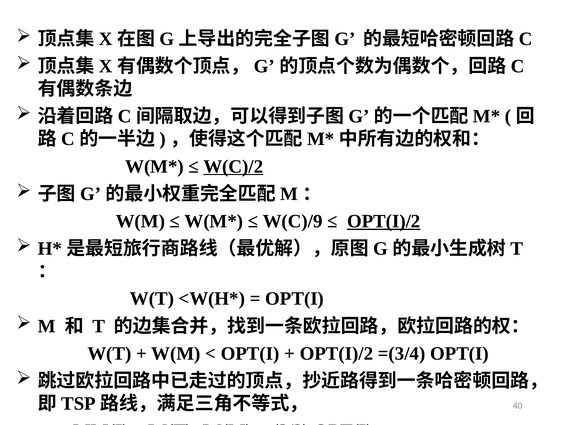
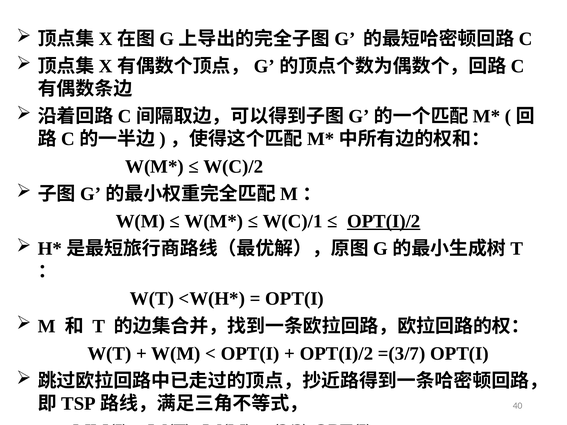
W(C)/2 underline: present -> none
W(C)/9: W(C)/9 -> W(C)/1
=(3/4: =(3/4 -> =(3/7
